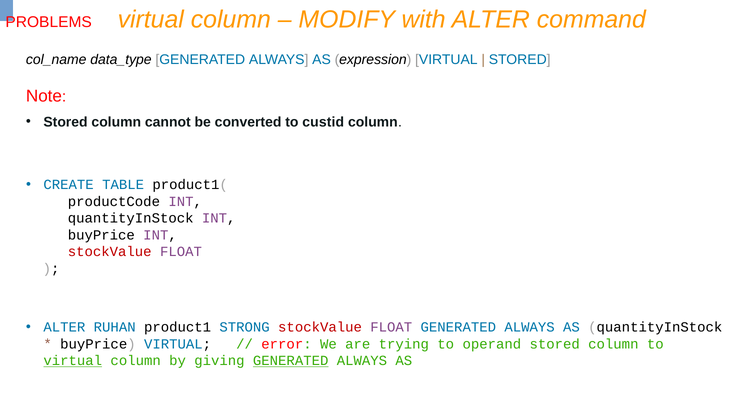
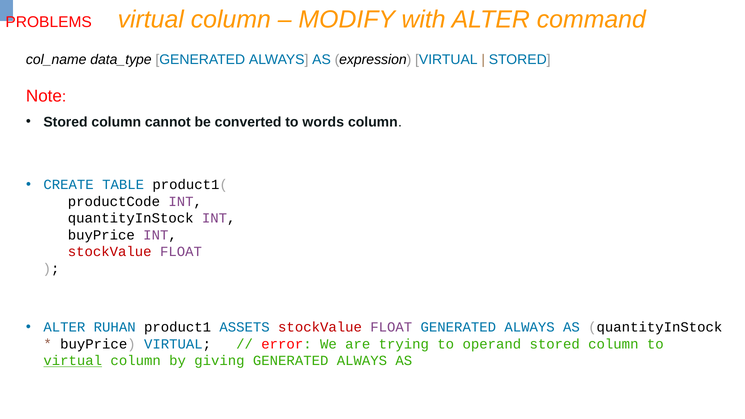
custid: custid -> words
STRONG: STRONG -> ASSETS
GENERATED at (291, 361) underline: present -> none
